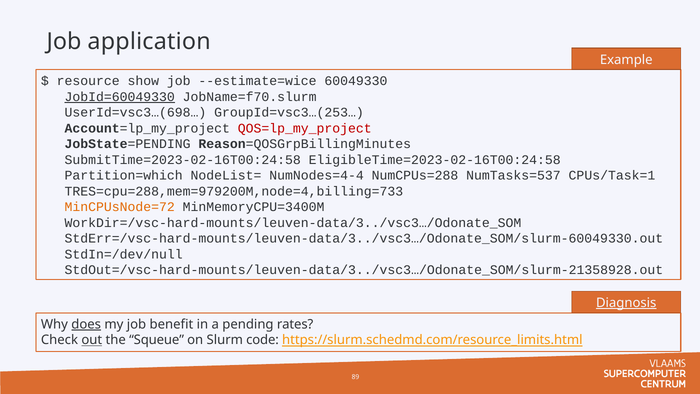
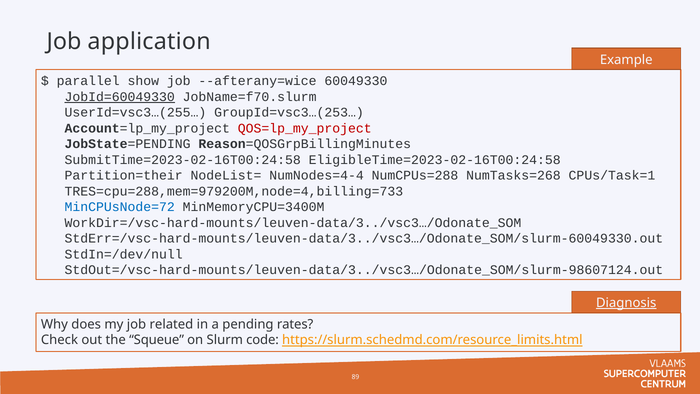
resource: resource -> parallel
--estimate=wice: --estimate=wice -> --afterany=wice
UserId=vsc3…(698…: UserId=vsc3…(698… -> UserId=vsc3…(255…
Partition=which: Partition=which -> Partition=their
NumTasks=537: NumTasks=537 -> NumTasks=268
MinCPUsNode=72 colour: orange -> blue
StdOut=/vsc-hard-mounts/leuven-data/3../vsc3…/Odonate_SOM/slurm-21358928.out: StdOut=/vsc-hard-mounts/leuven-data/3../vsc3…/Odonate_SOM/slurm-21358928.out -> StdOut=/vsc-hard-mounts/leuven-data/3../vsc3…/Odonate_SOM/slurm-98607124.out
does underline: present -> none
benefit: benefit -> related
out underline: present -> none
